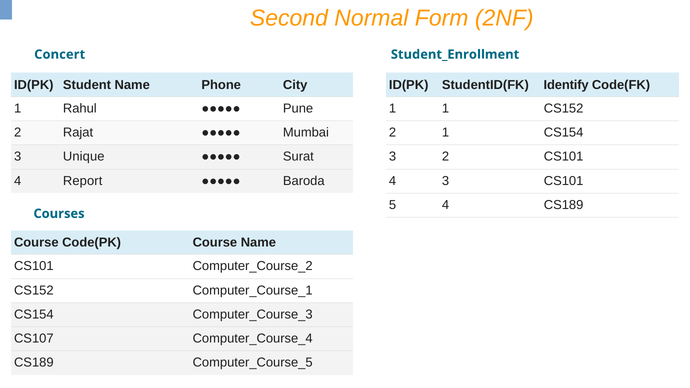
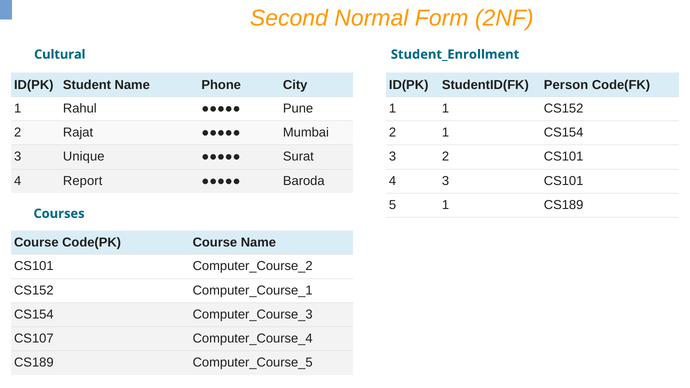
Concert: Concert -> Cultural
Identify: Identify -> Person
5 4: 4 -> 1
